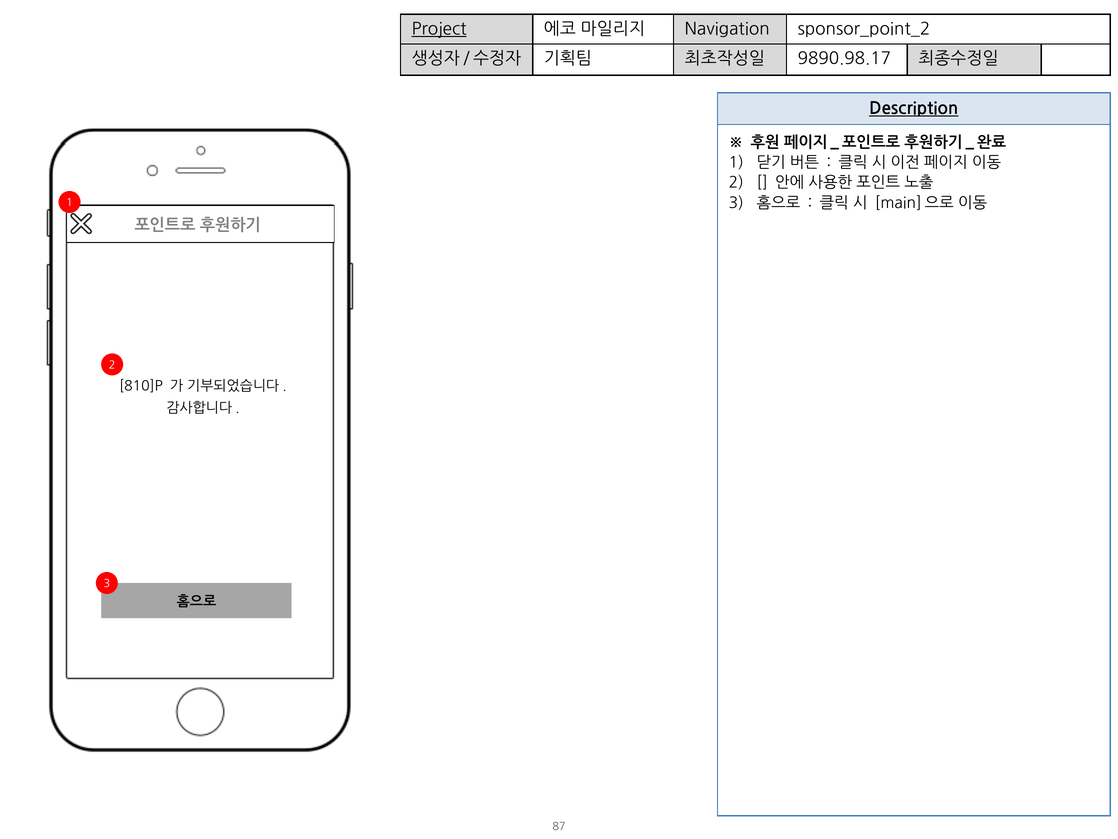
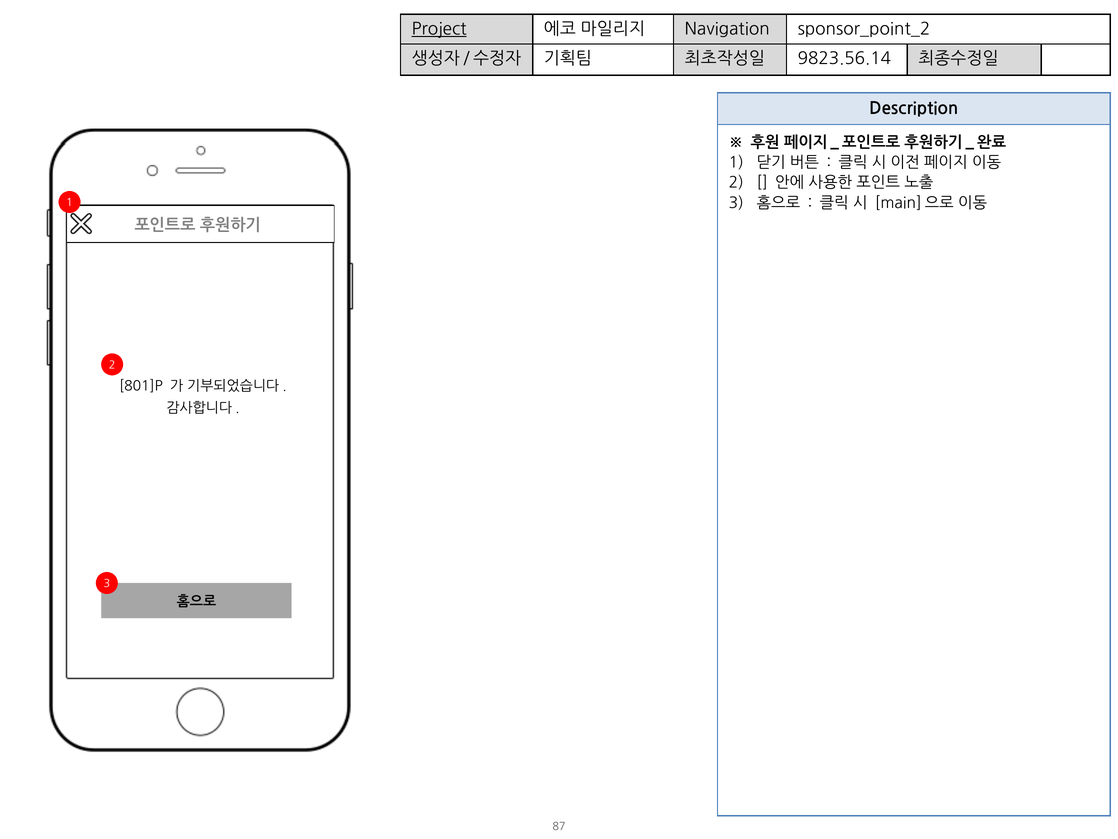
9890.98.17: 9890.98.17 -> 9823.56.14
Description underline: present -> none
810]P: 810]P -> 801]P
